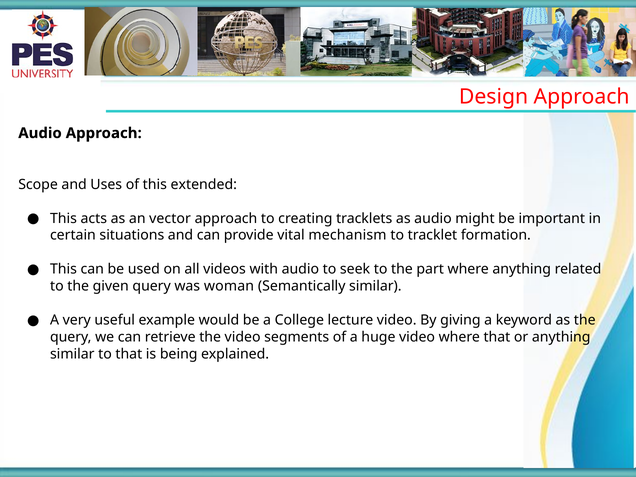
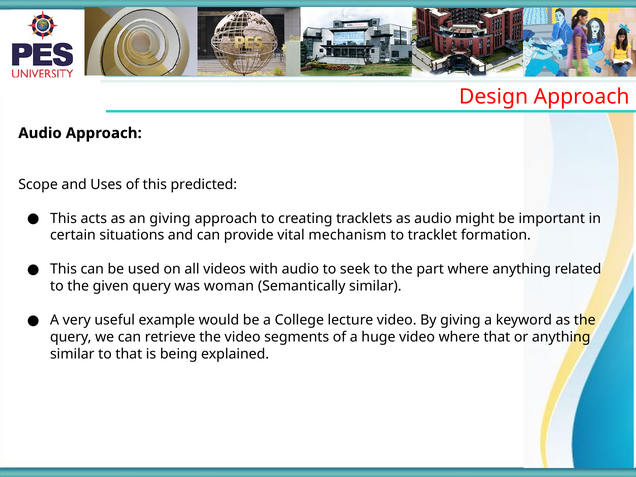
extended: extended -> predicted
an vector: vector -> giving
